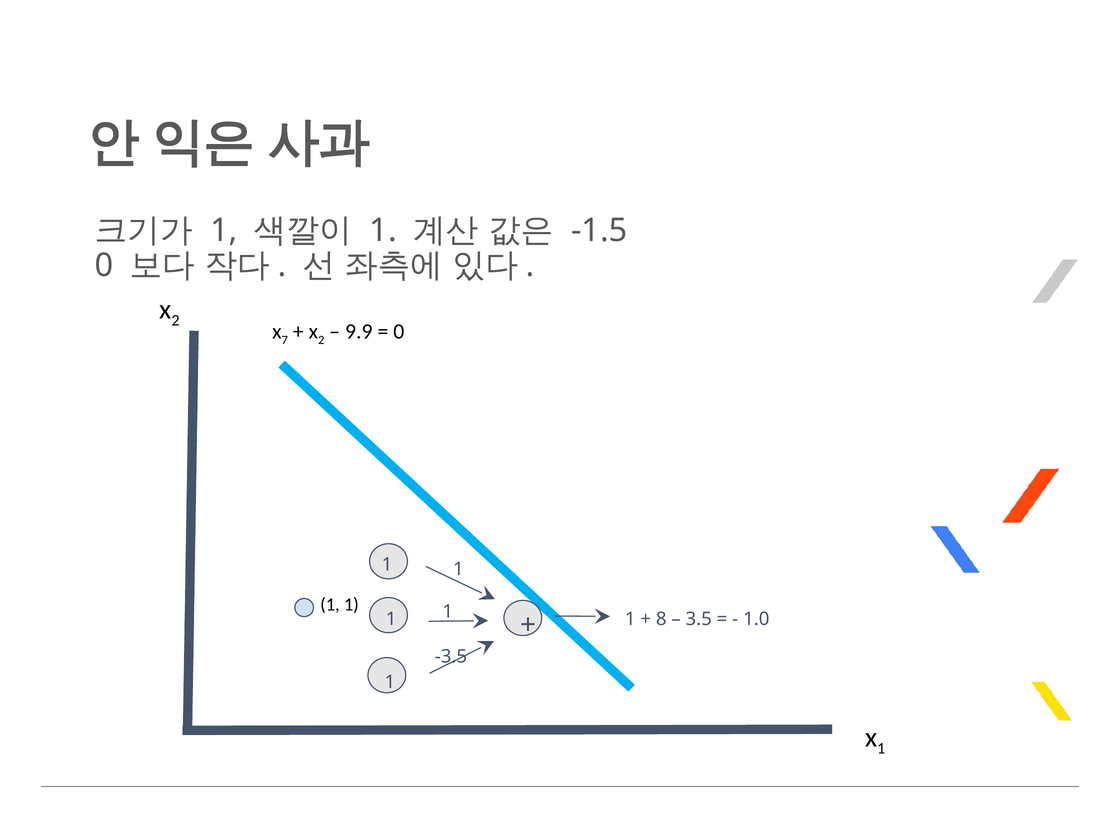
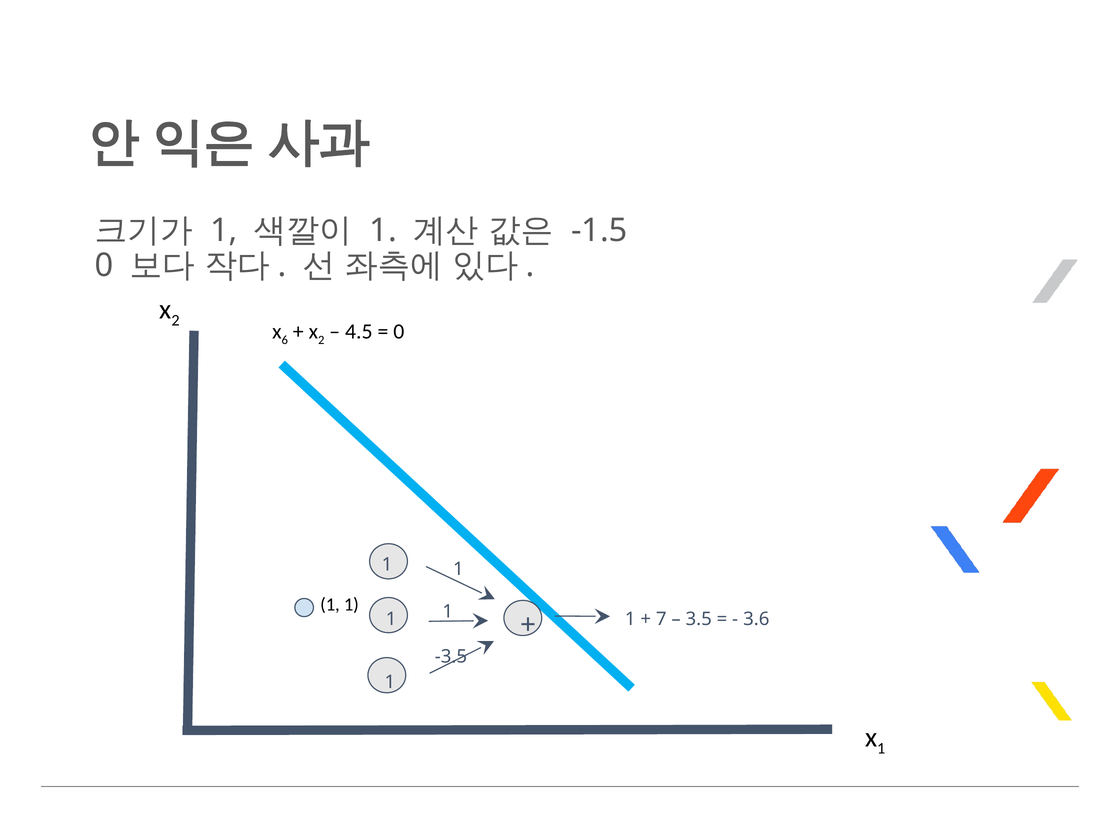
7: 7 -> 6
9.9: 9.9 -> 4.5
8: 8 -> 7
1.0: 1.0 -> 3.6
